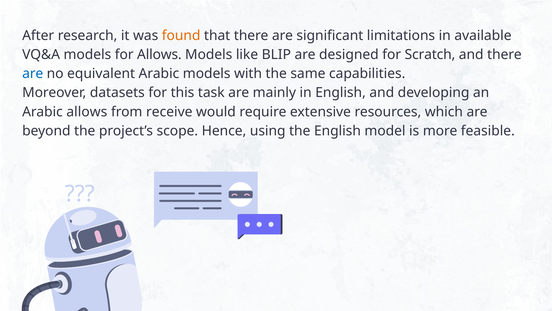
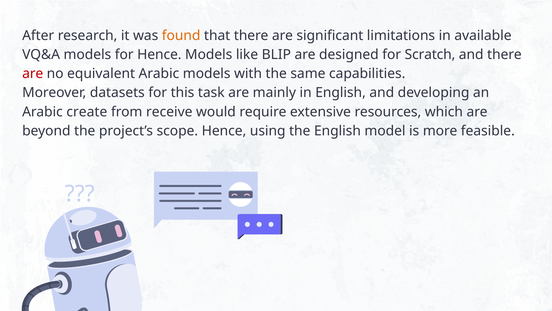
for Allows: Allows -> Hence
are at (33, 74) colour: blue -> red
Arabic allows: allows -> create
